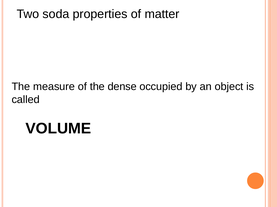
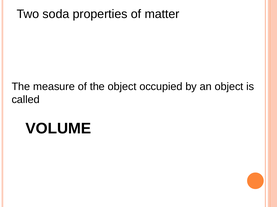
the dense: dense -> object
